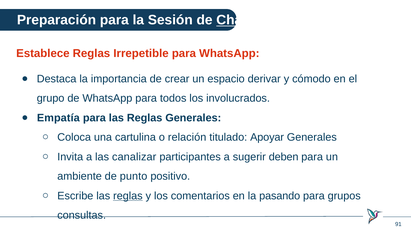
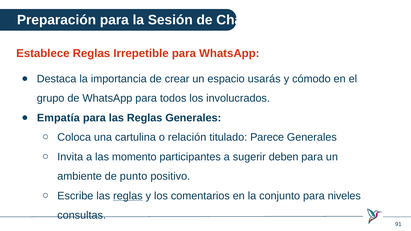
Chat underline: present -> none
derivar: derivar -> usarás
Apoyar: Apoyar -> Parece
canalizar: canalizar -> momento
pasando: pasando -> conjunto
grupos: grupos -> niveles
